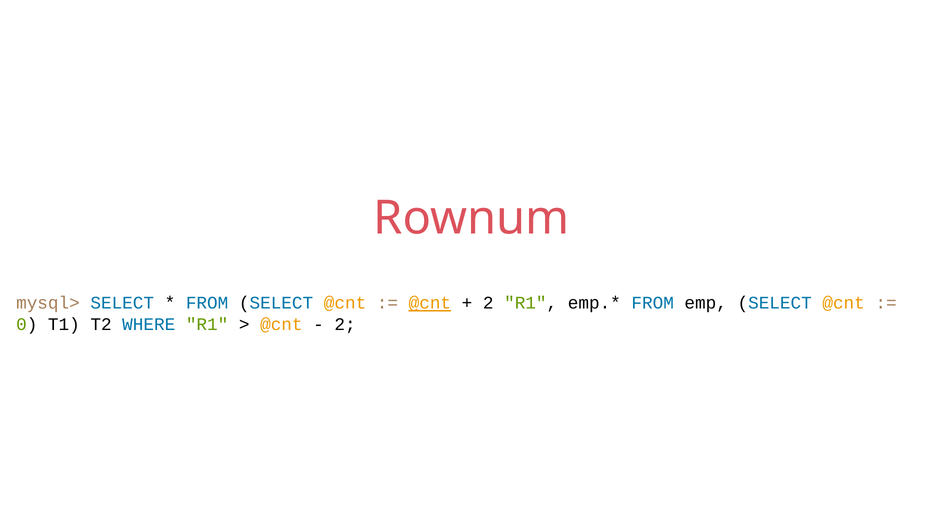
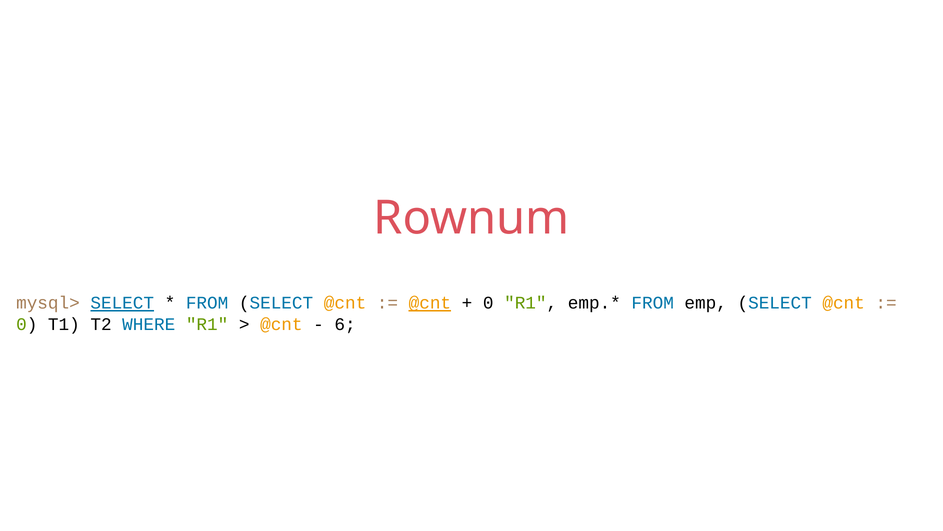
SELECT at (122, 303) underline: none -> present
2 at (488, 303): 2 -> 0
2 at (345, 324): 2 -> 6
